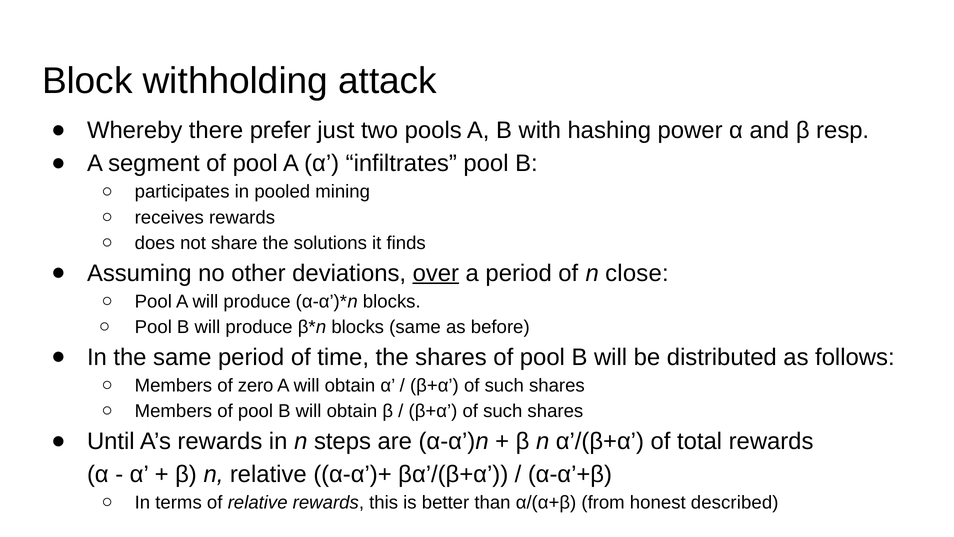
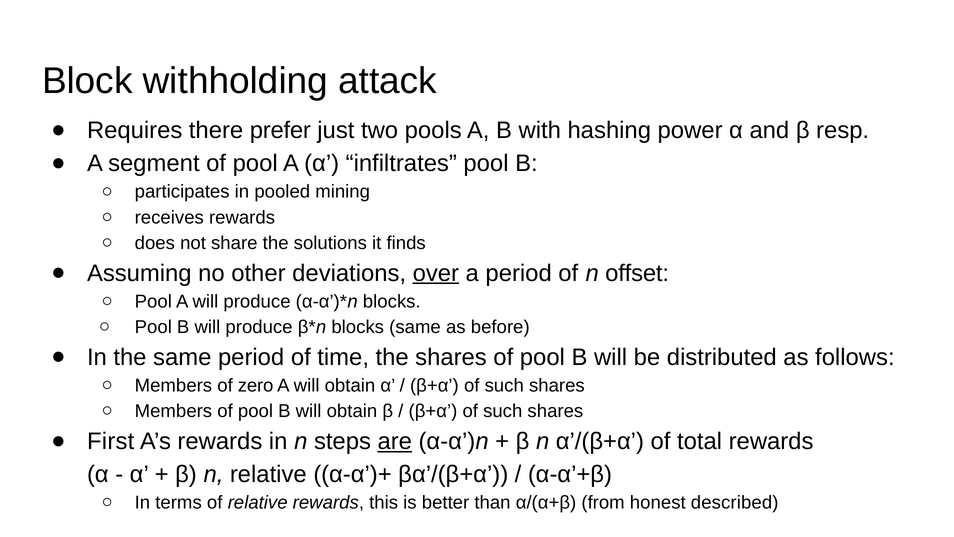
Whereby: Whereby -> Requires
close: close -> offset
Until: Until -> First
are underline: none -> present
